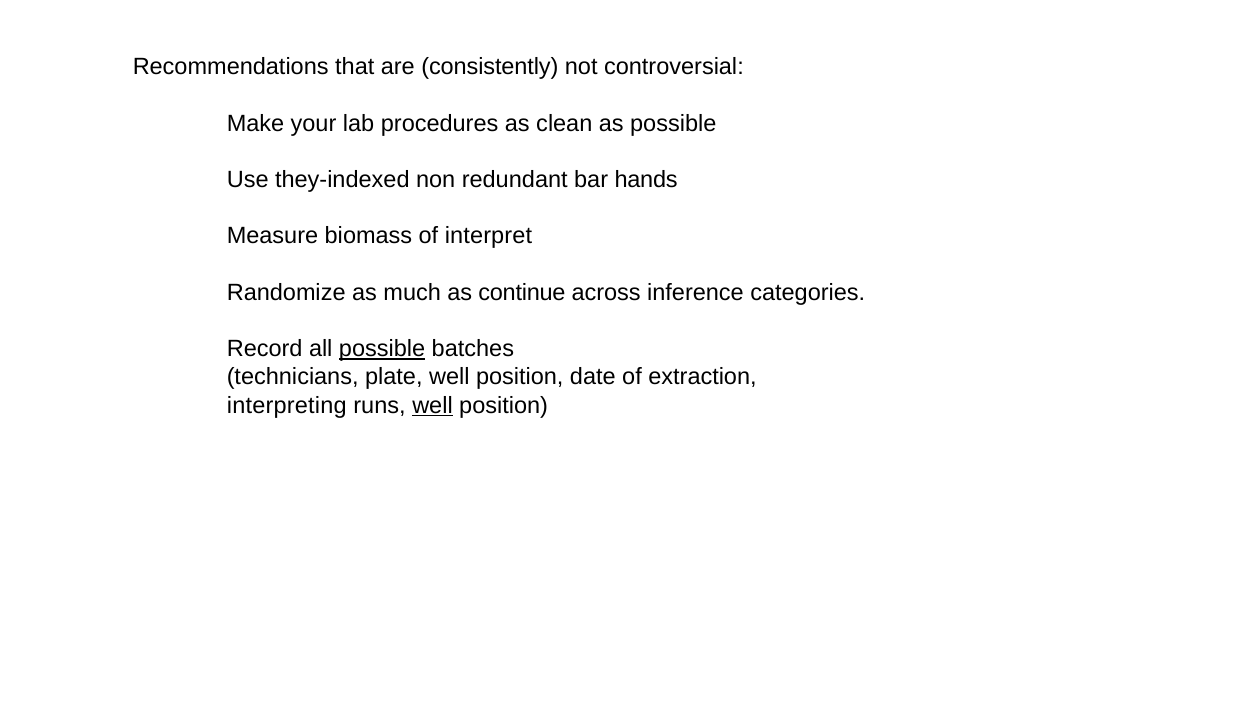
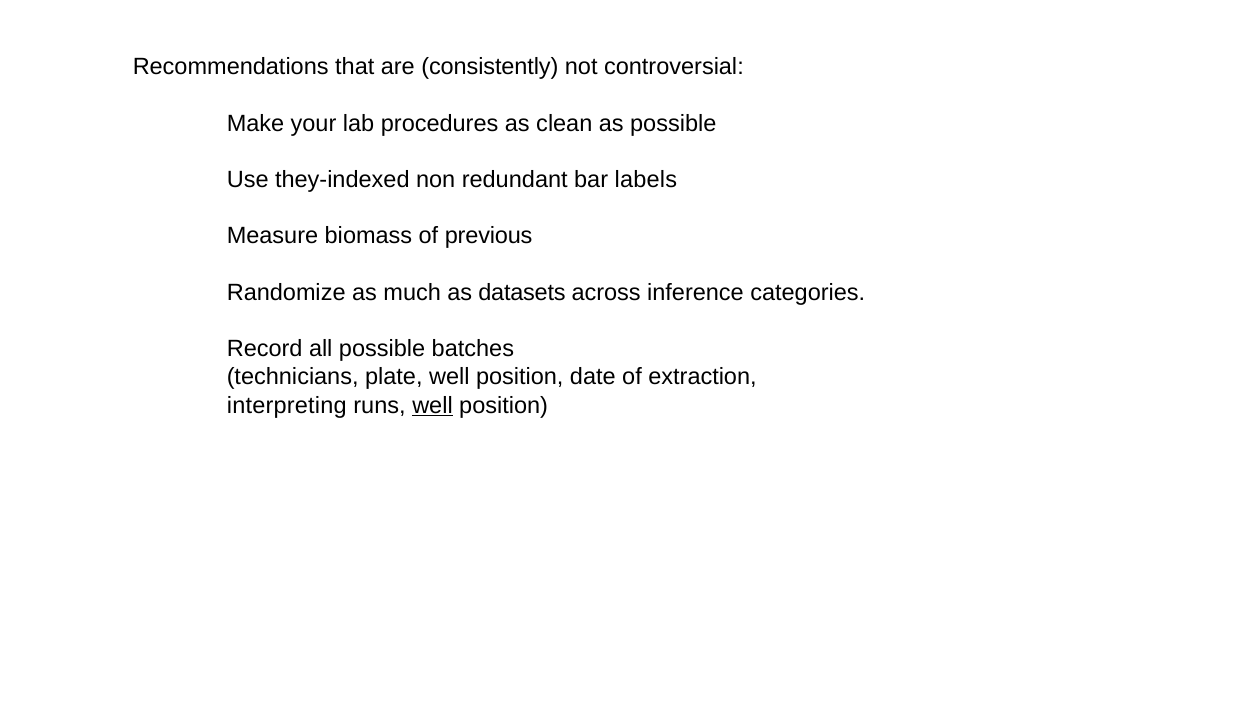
hands: hands -> labels
interpret: interpret -> previous
continue: continue -> datasets
possible at (382, 349) underline: present -> none
